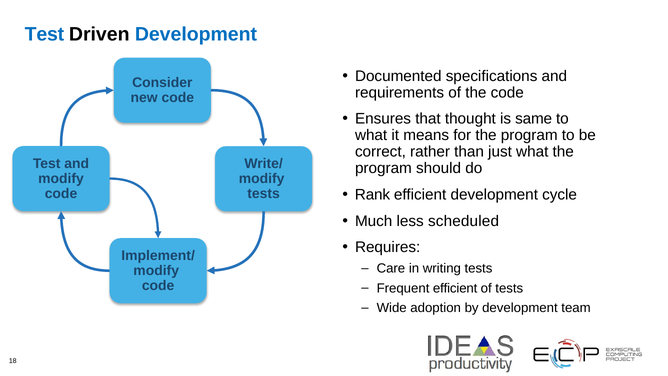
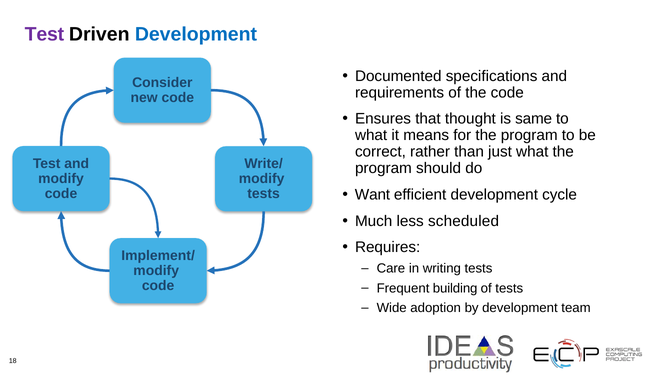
Test at (44, 35) colour: blue -> purple
Rank: Rank -> Want
Frequent efficient: efficient -> building
